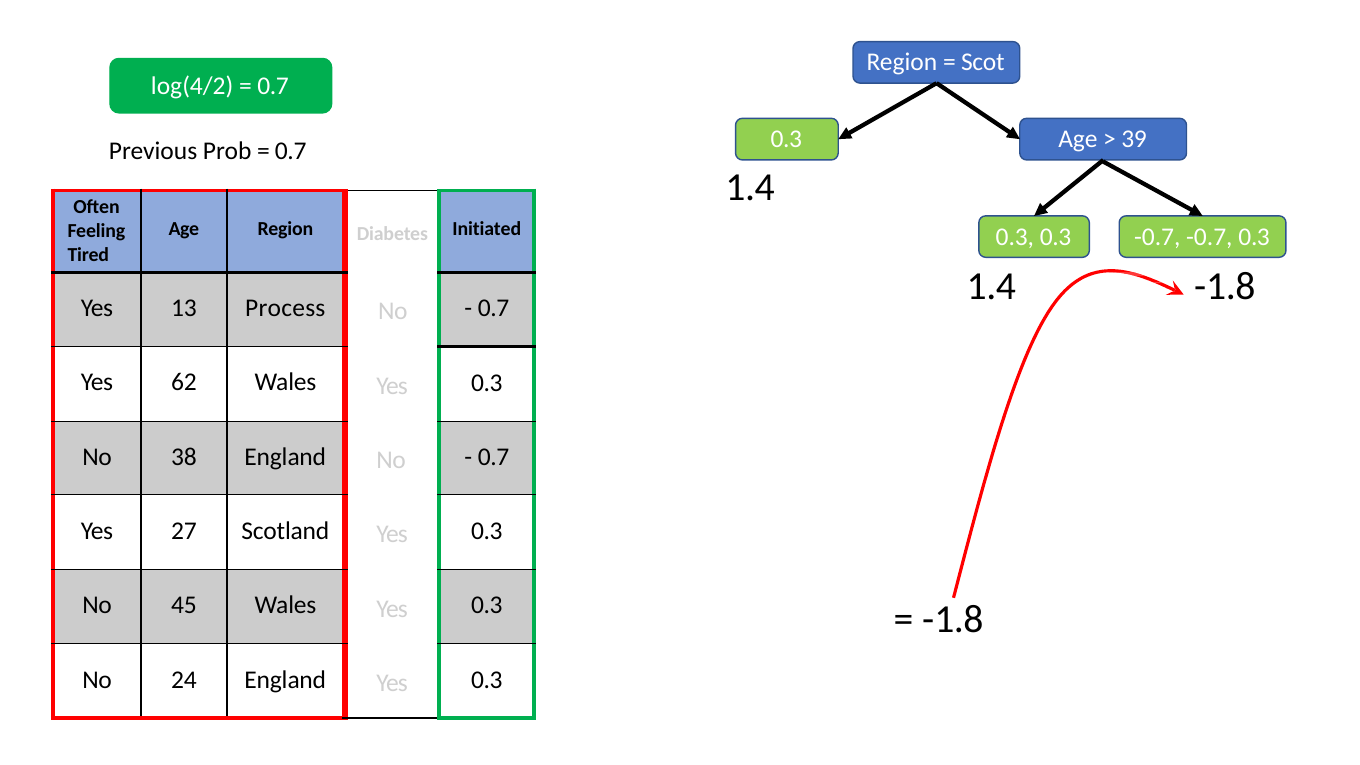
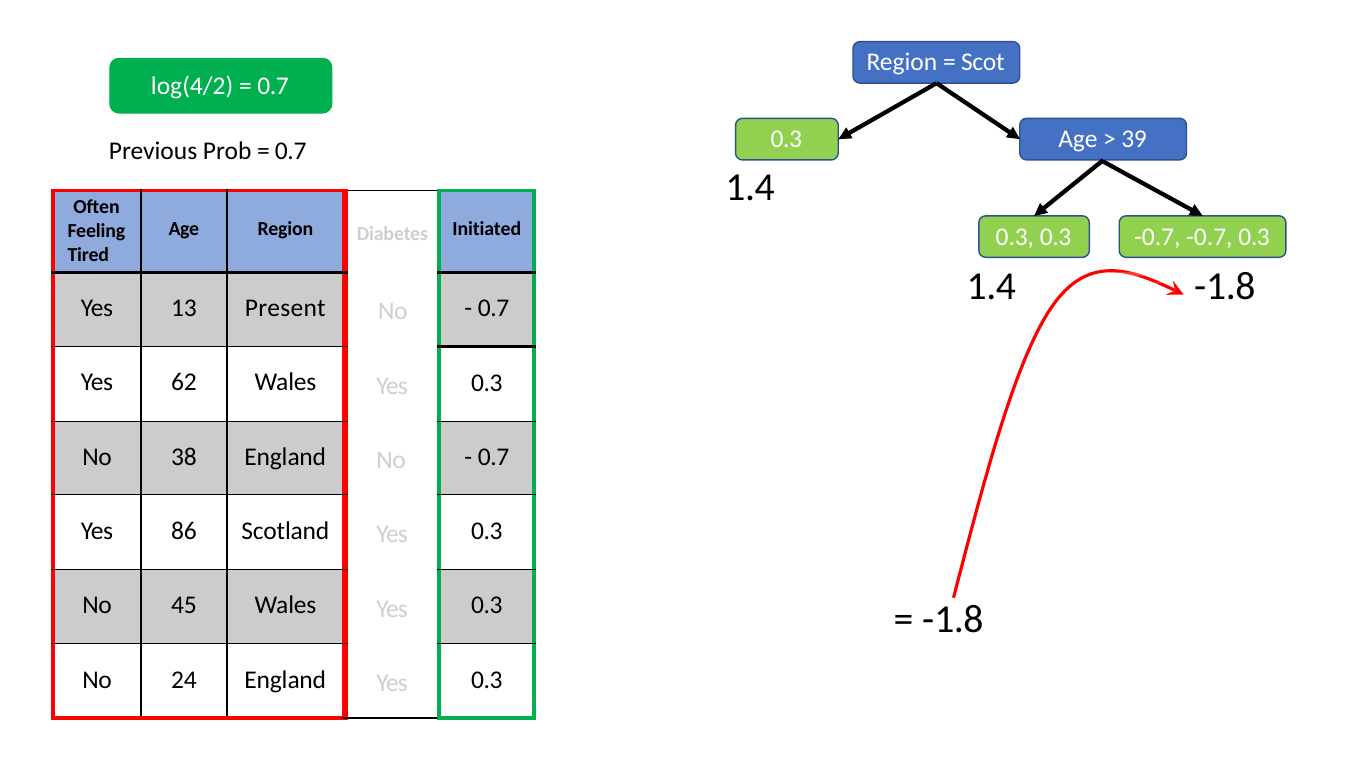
Process: Process -> Present
27: 27 -> 86
